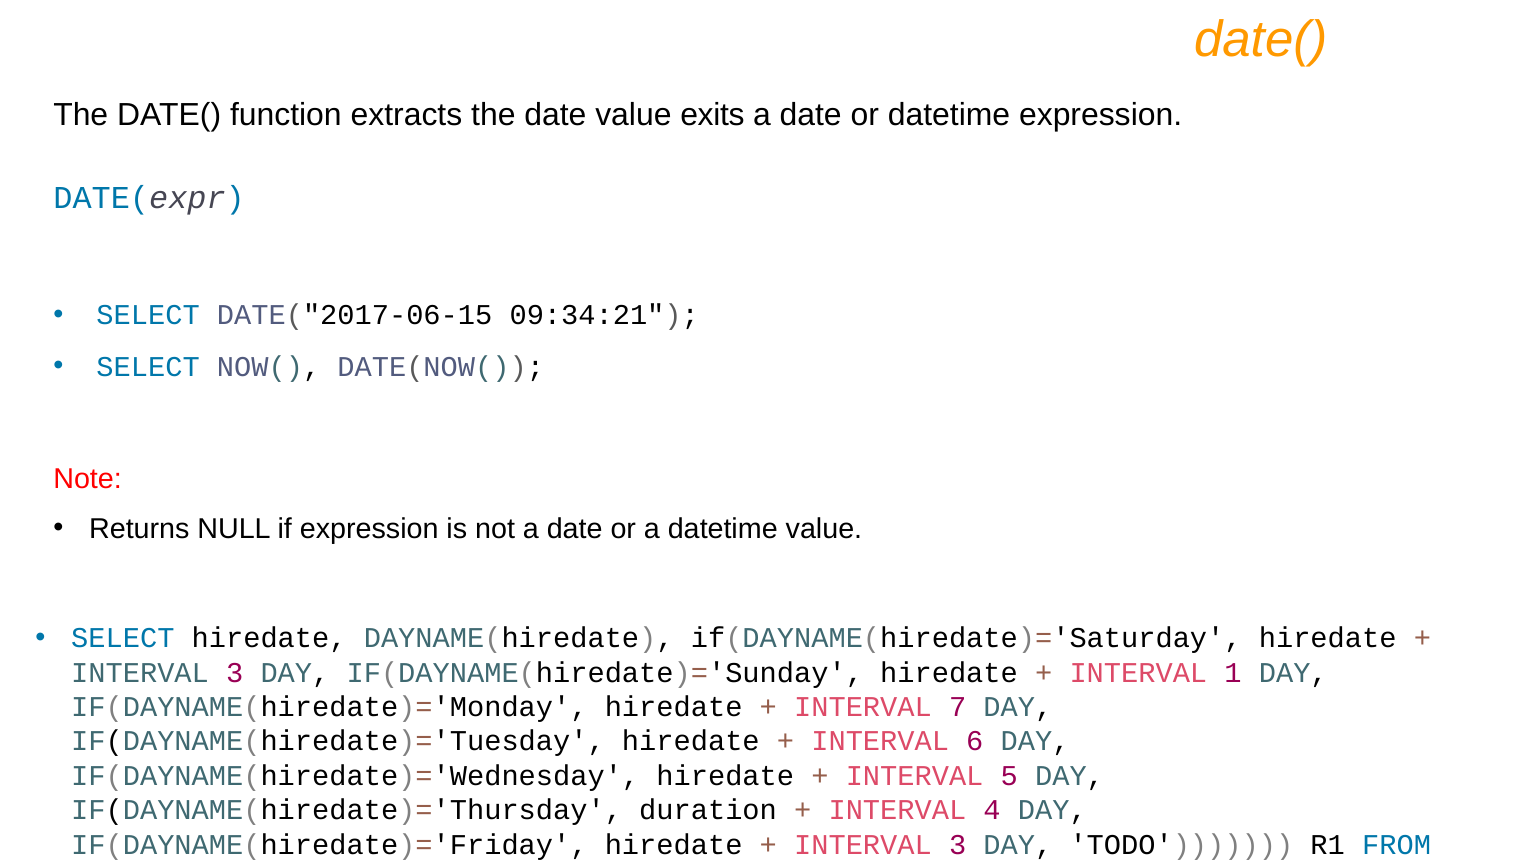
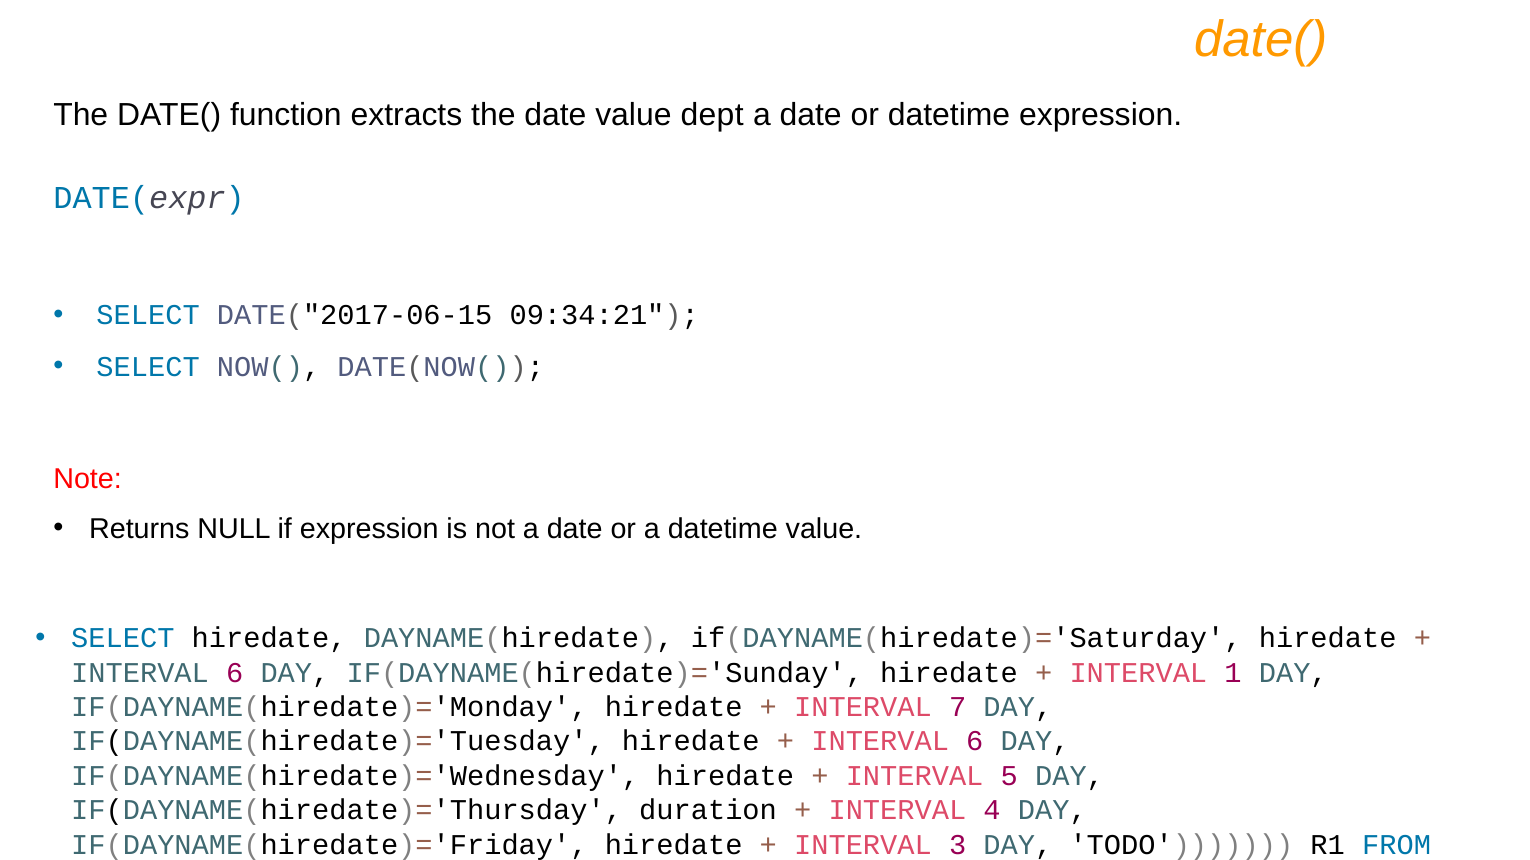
exits: exits -> dept
3 at (235, 673): 3 -> 6
